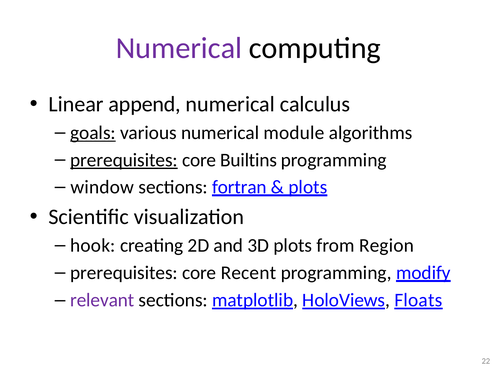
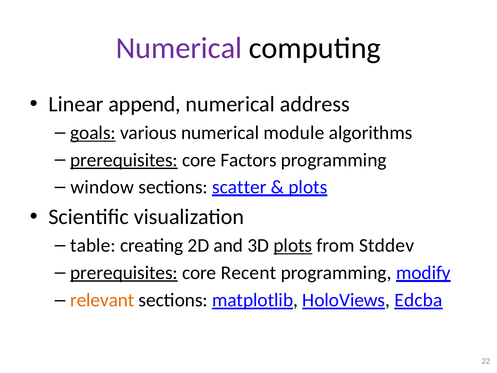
calculus: calculus -> address
Builtins: Builtins -> Factors
fortran: fortran -> scatter
hook: hook -> table
plots at (293, 245) underline: none -> present
Region: Region -> Stddev
prerequisites at (124, 272) underline: none -> present
relevant colour: purple -> orange
Floats: Floats -> Edcba
